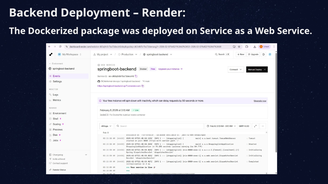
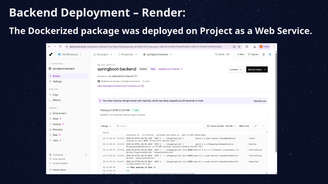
on Service: Service -> Project
